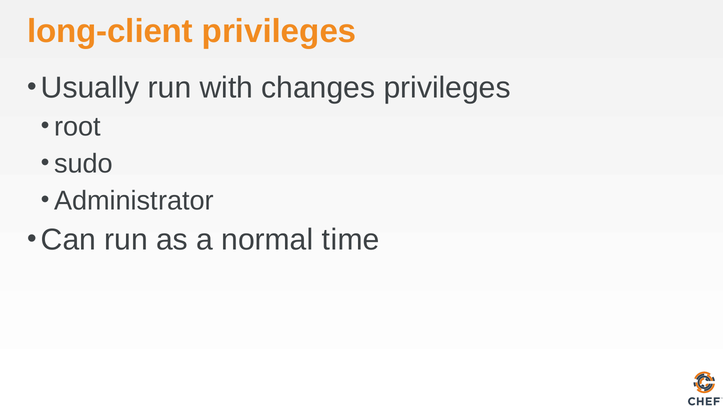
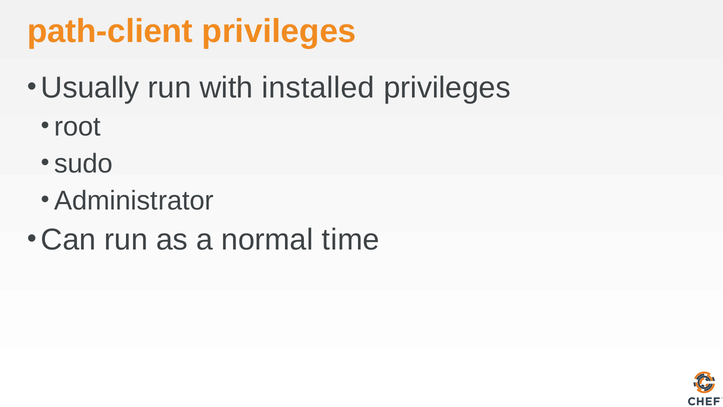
long-client: long-client -> path-client
changes: changes -> installed
